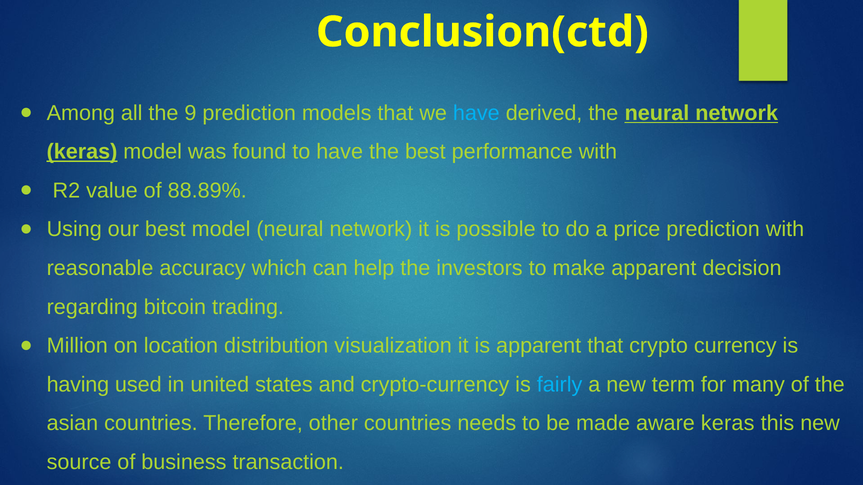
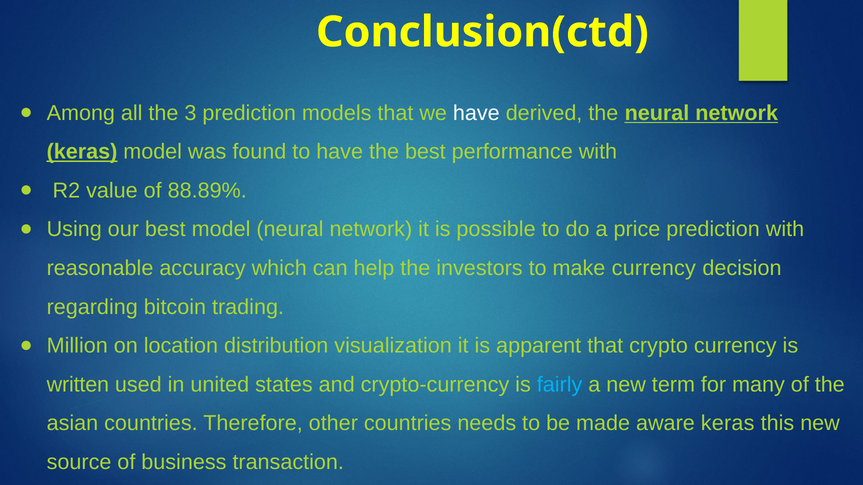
9: 9 -> 3
have at (476, 113) colour: light blue -> white
make apparent: apparent -> currency
having: having -> written
